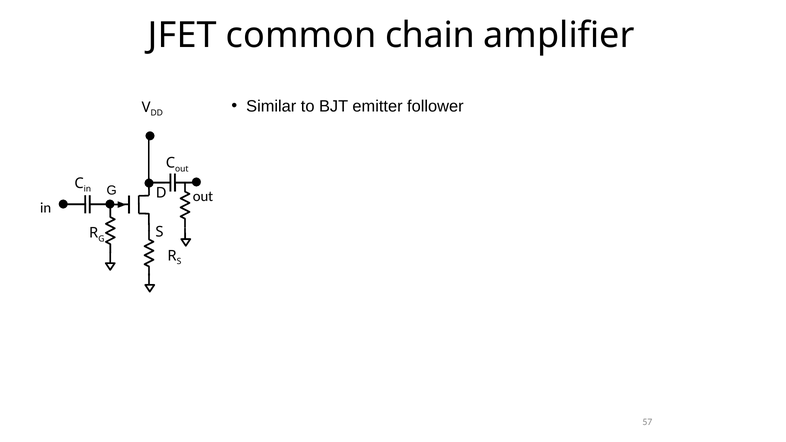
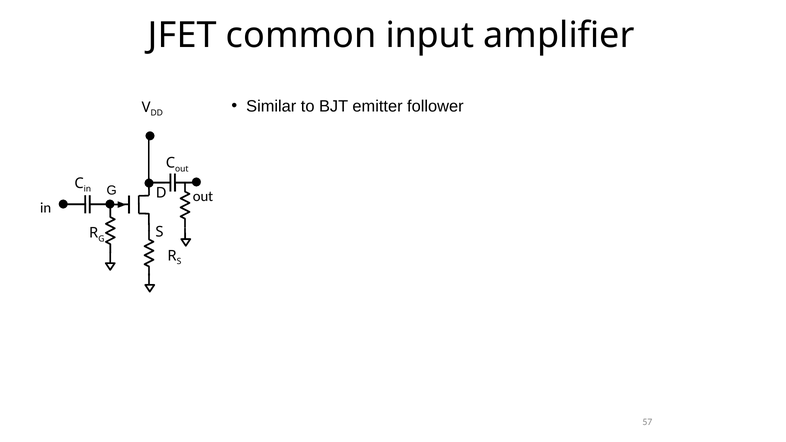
chain: chain -> input
